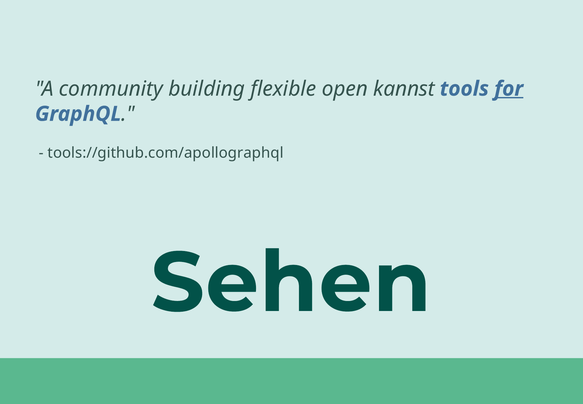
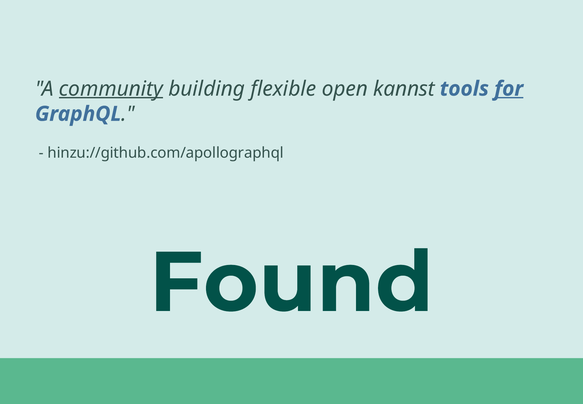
community underline: none -> present
tools://github.com/apollographql: tools://github.com/apollographql -> hinzu://github.com/apollographql
Sehen: Sehen -> Found
